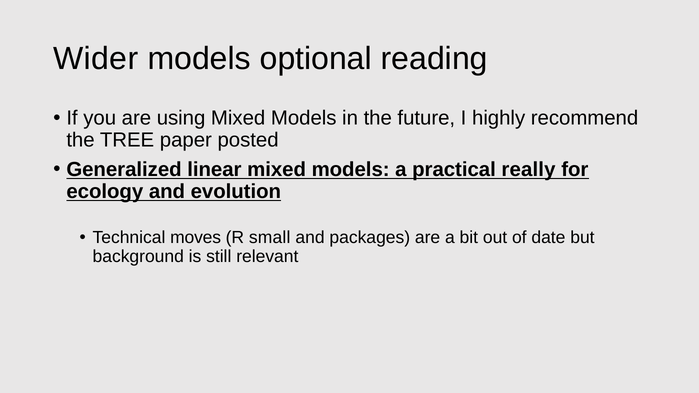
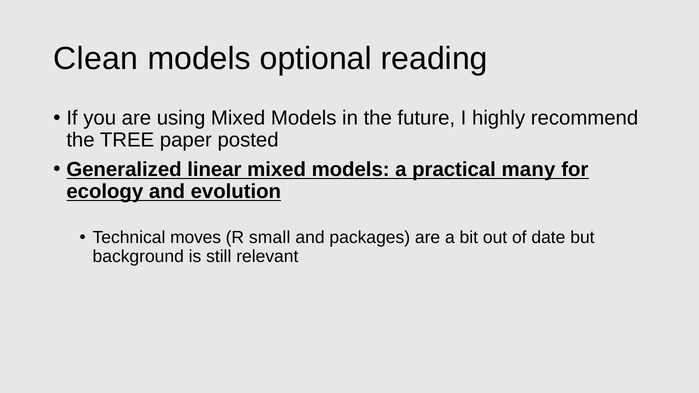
Wider: Wider -> Clean
really: really -> many
